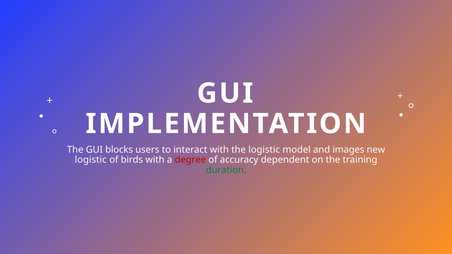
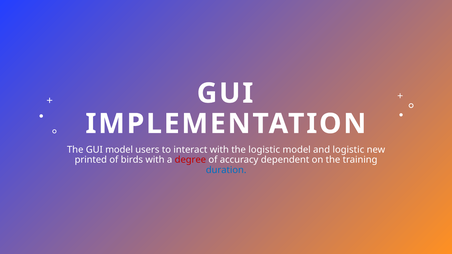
GUI blocks: blocks -> model
and images: images -> logistic
logistic at (91, 160): logistic -> printed
duration colour: green -> blue
